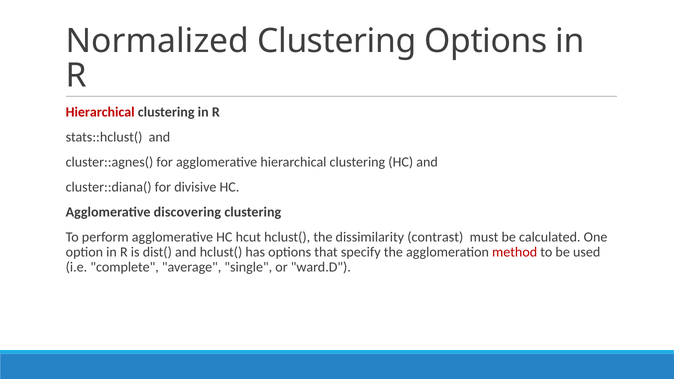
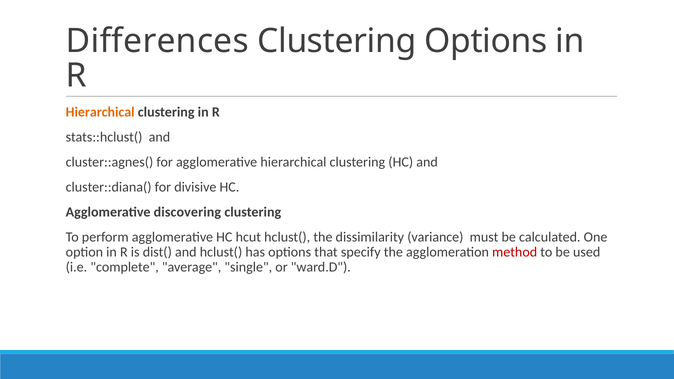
Normalized: Normalized -> Differences
Hierarchical at (100, 112) colour: red -> orange
contrast: contrast -> variance
